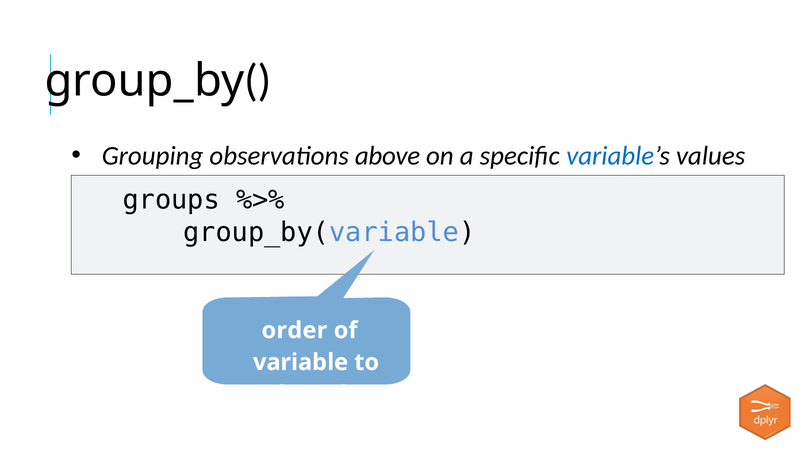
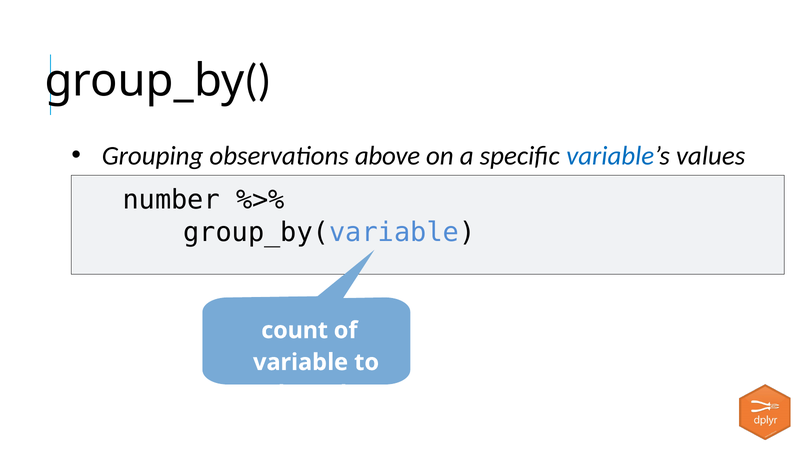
groups: groups -> number
order: order -> count
